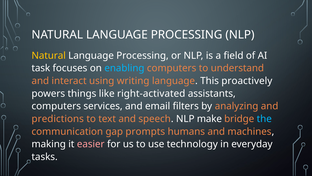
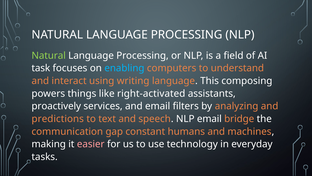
Natural at (49, 55) colour: yellow -> light green
proactively: proactively -> composing
computers at (56, 106): computers -> proactively
NLP make: make -> email
the colour: light blue -> white
prompts: prompts -> constant
